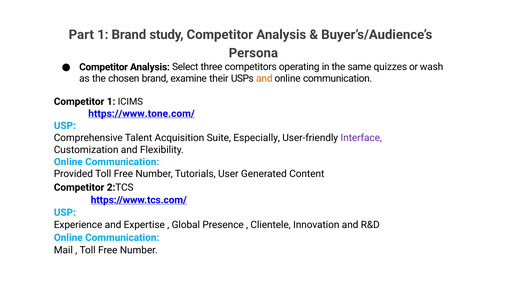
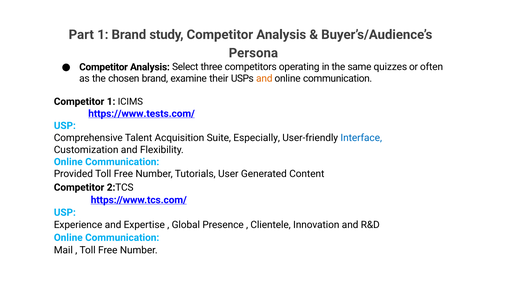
wash: wash -> often
https://www.tone.com/: https://www.tone.com/ -> https://www.tests.com/
Interface colour: purple -> blue
